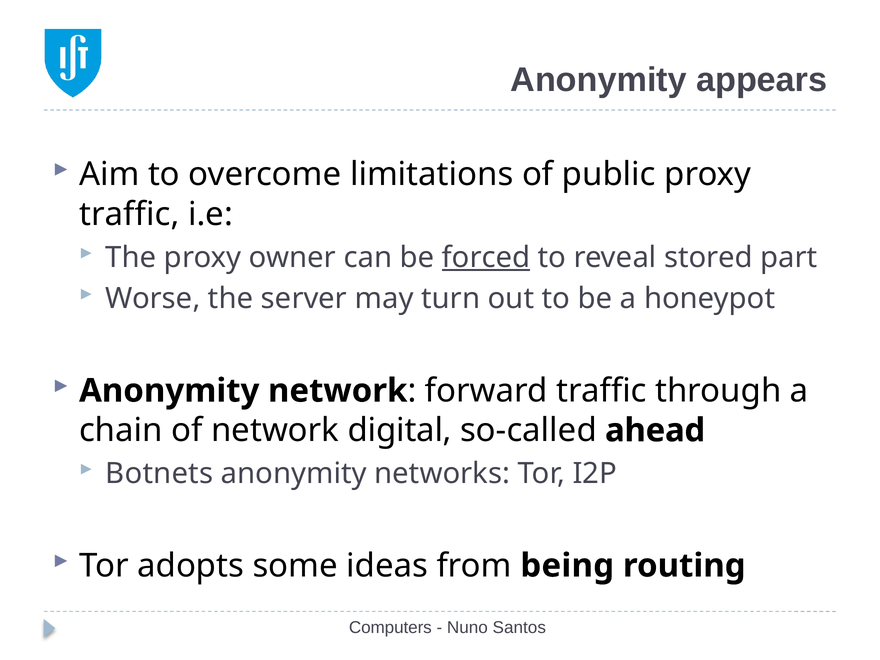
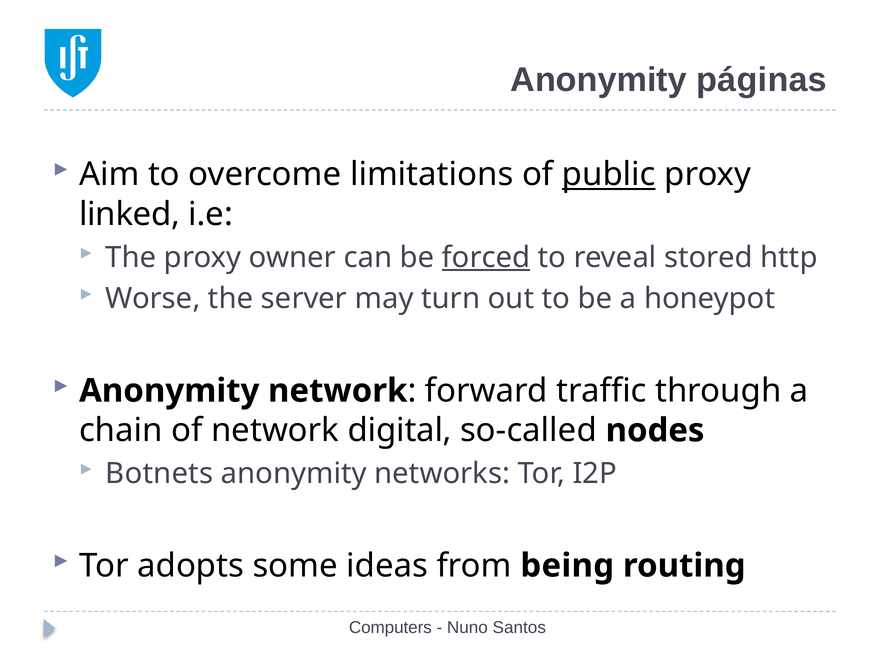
appears: appears -> páginas
public underline: none -> present
traffic at (129, 214): traffic -> linked
part: part -> http
ahead: ahead -> nodes
